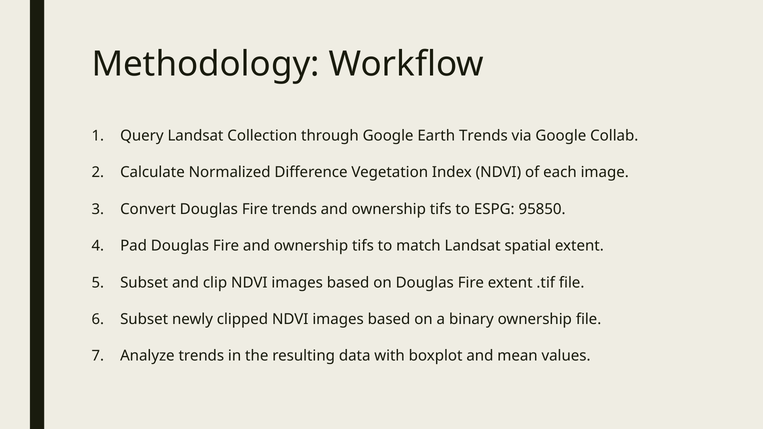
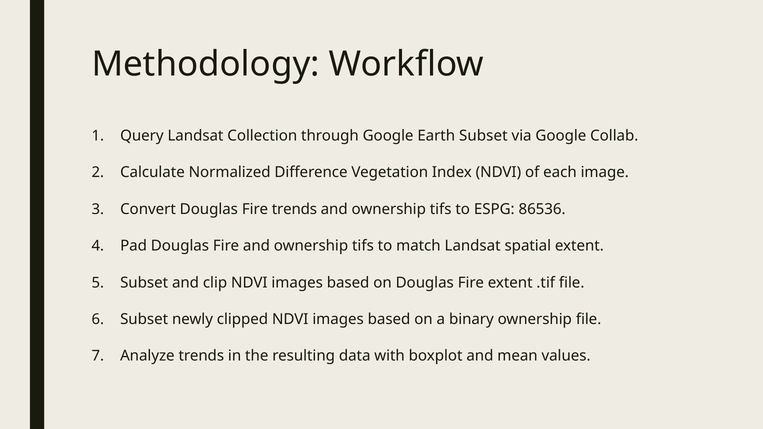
Earth Trends: Trends -> Subset
95850: 95850 -> 86536
